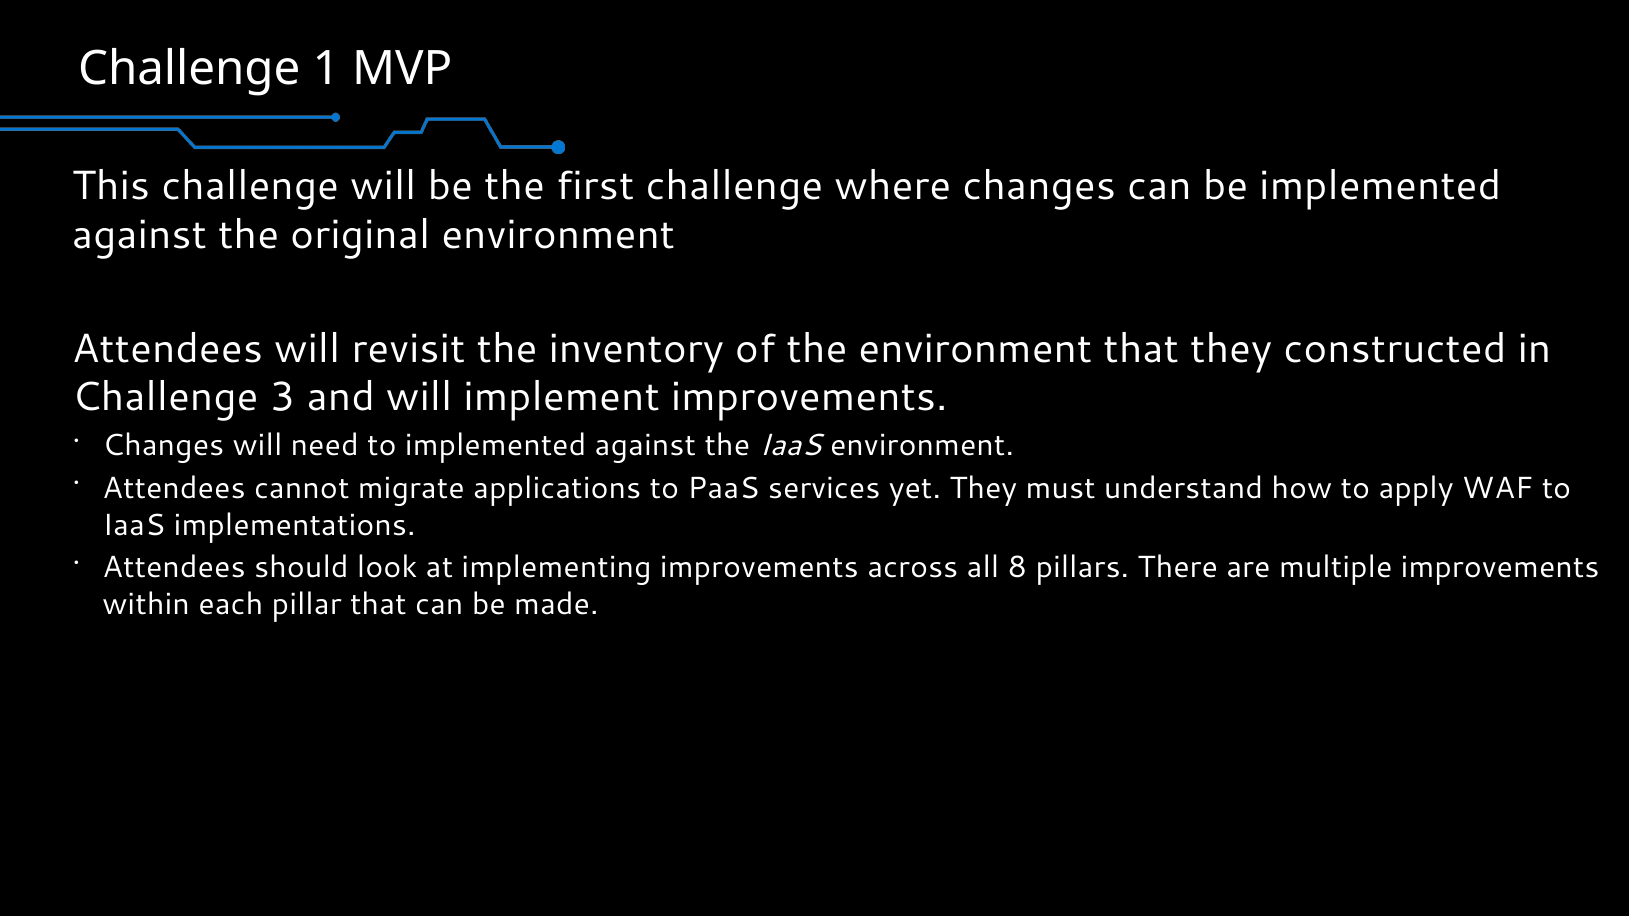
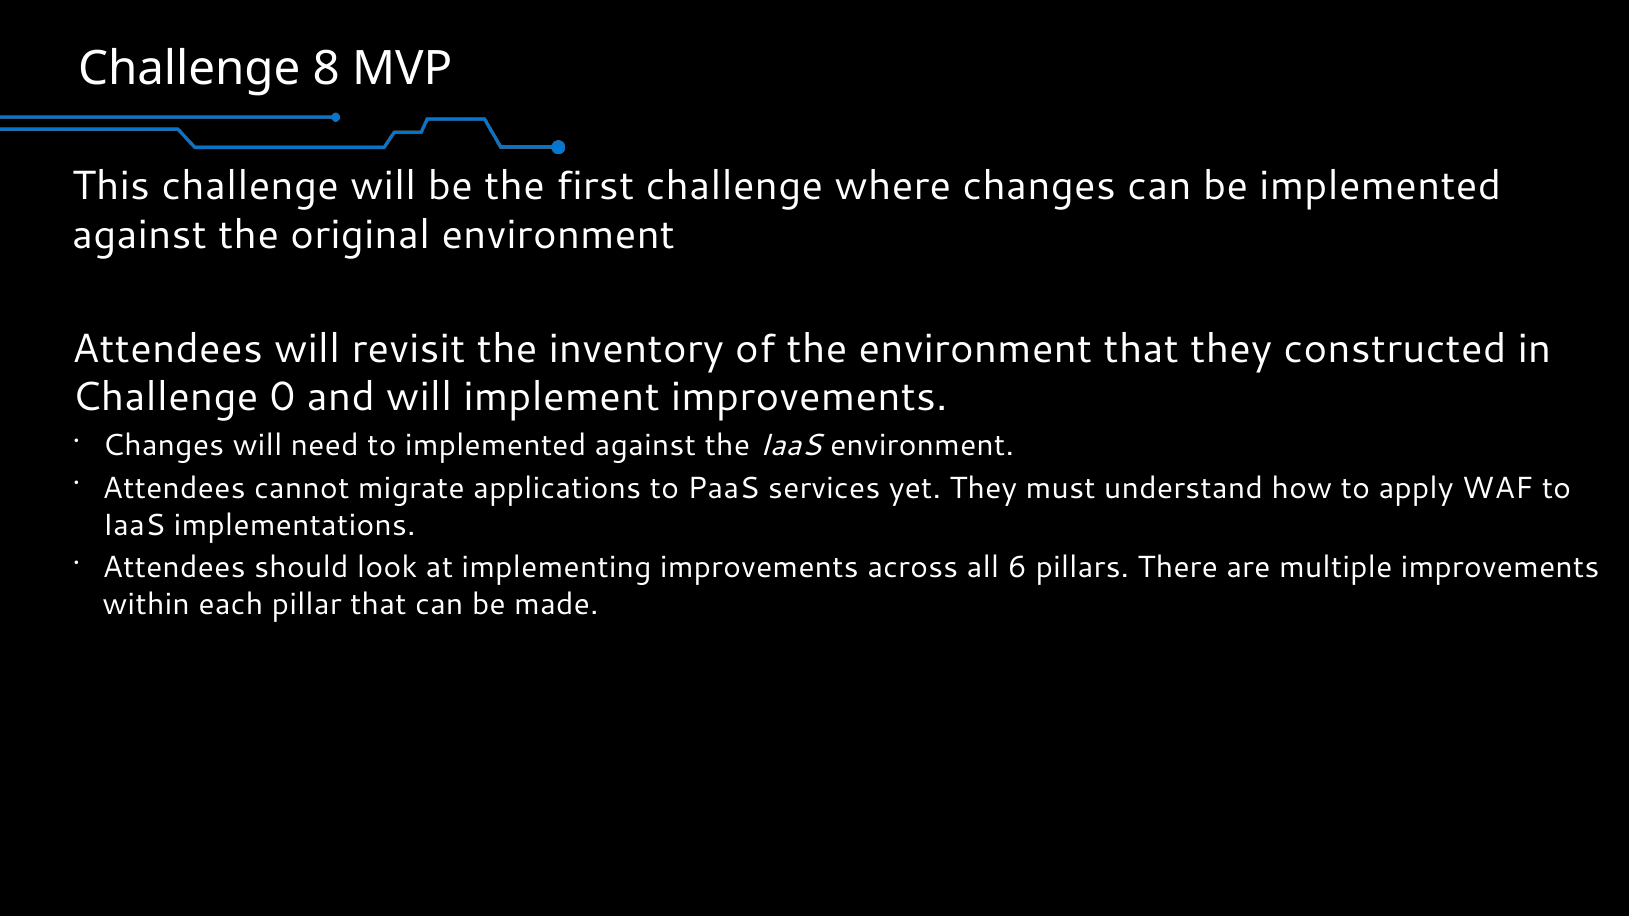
1: 1 -> 8
3: 3 -> 0
8: 8 -> 6
